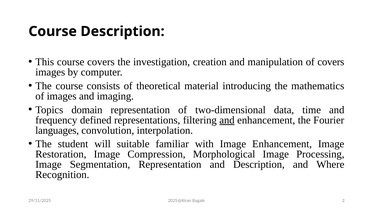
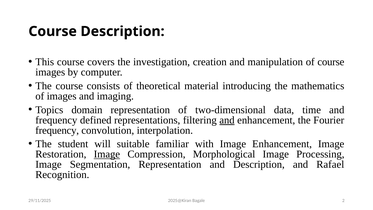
of covers: covers -> course
languages at (57, 130): languages -> frequency
Image at (107, 154) underline: none -> present
Where: Where -> Rafael
